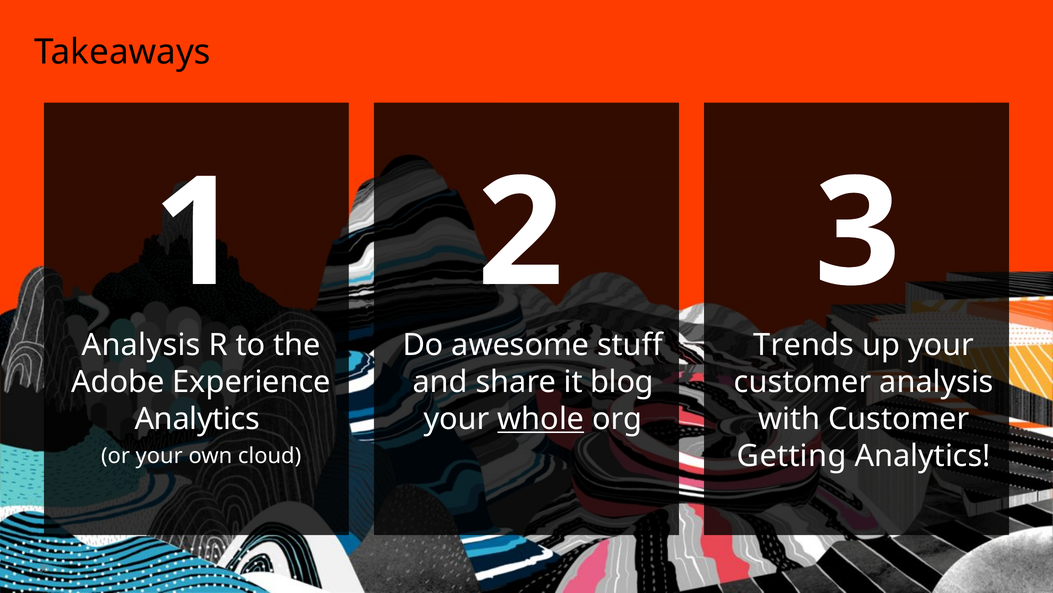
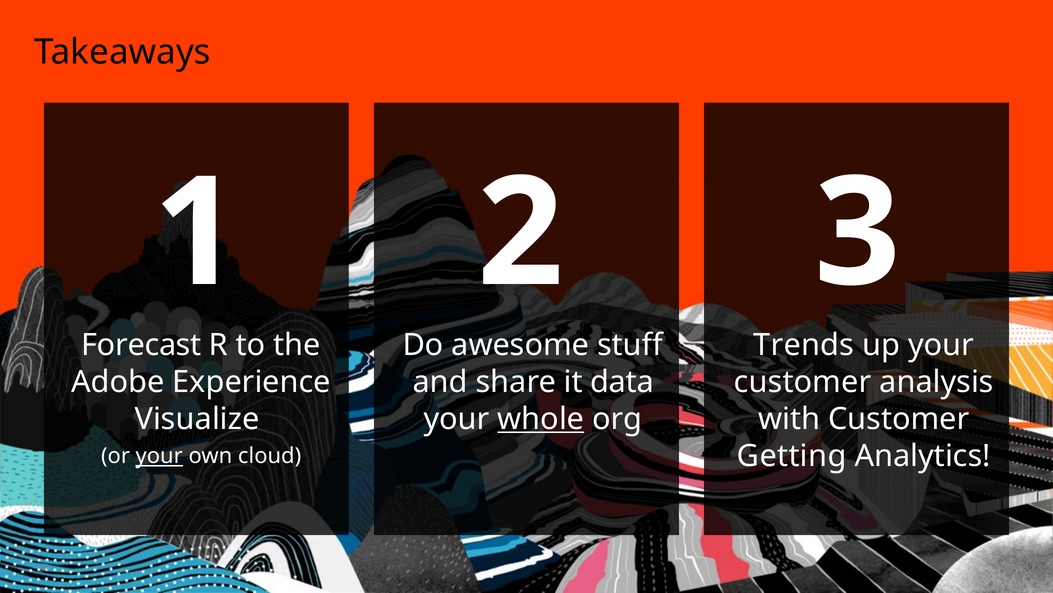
Analysis at (141, 345): Analysis -> Forecast
blog: blog -> data
Analytics at (197, 419): Analytics -> Visualize
your at (159, 456) underline: none -> present
